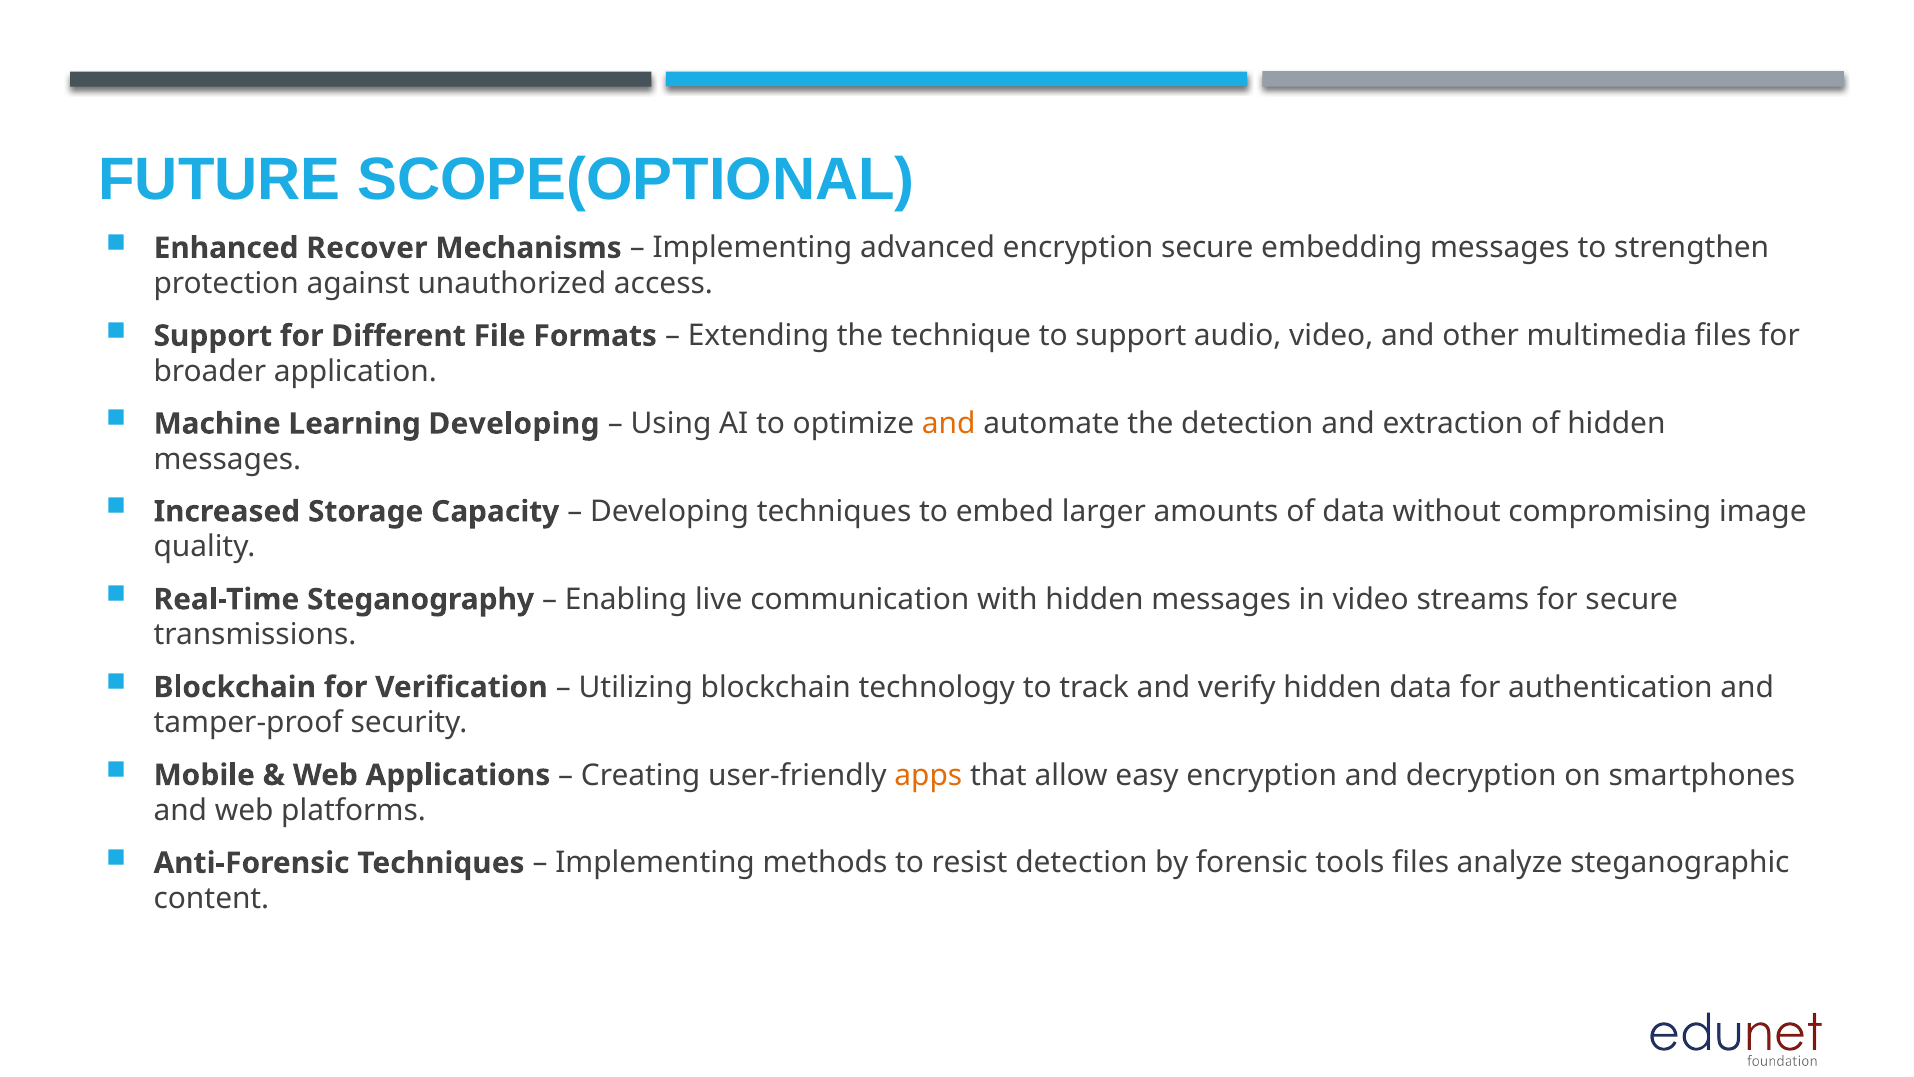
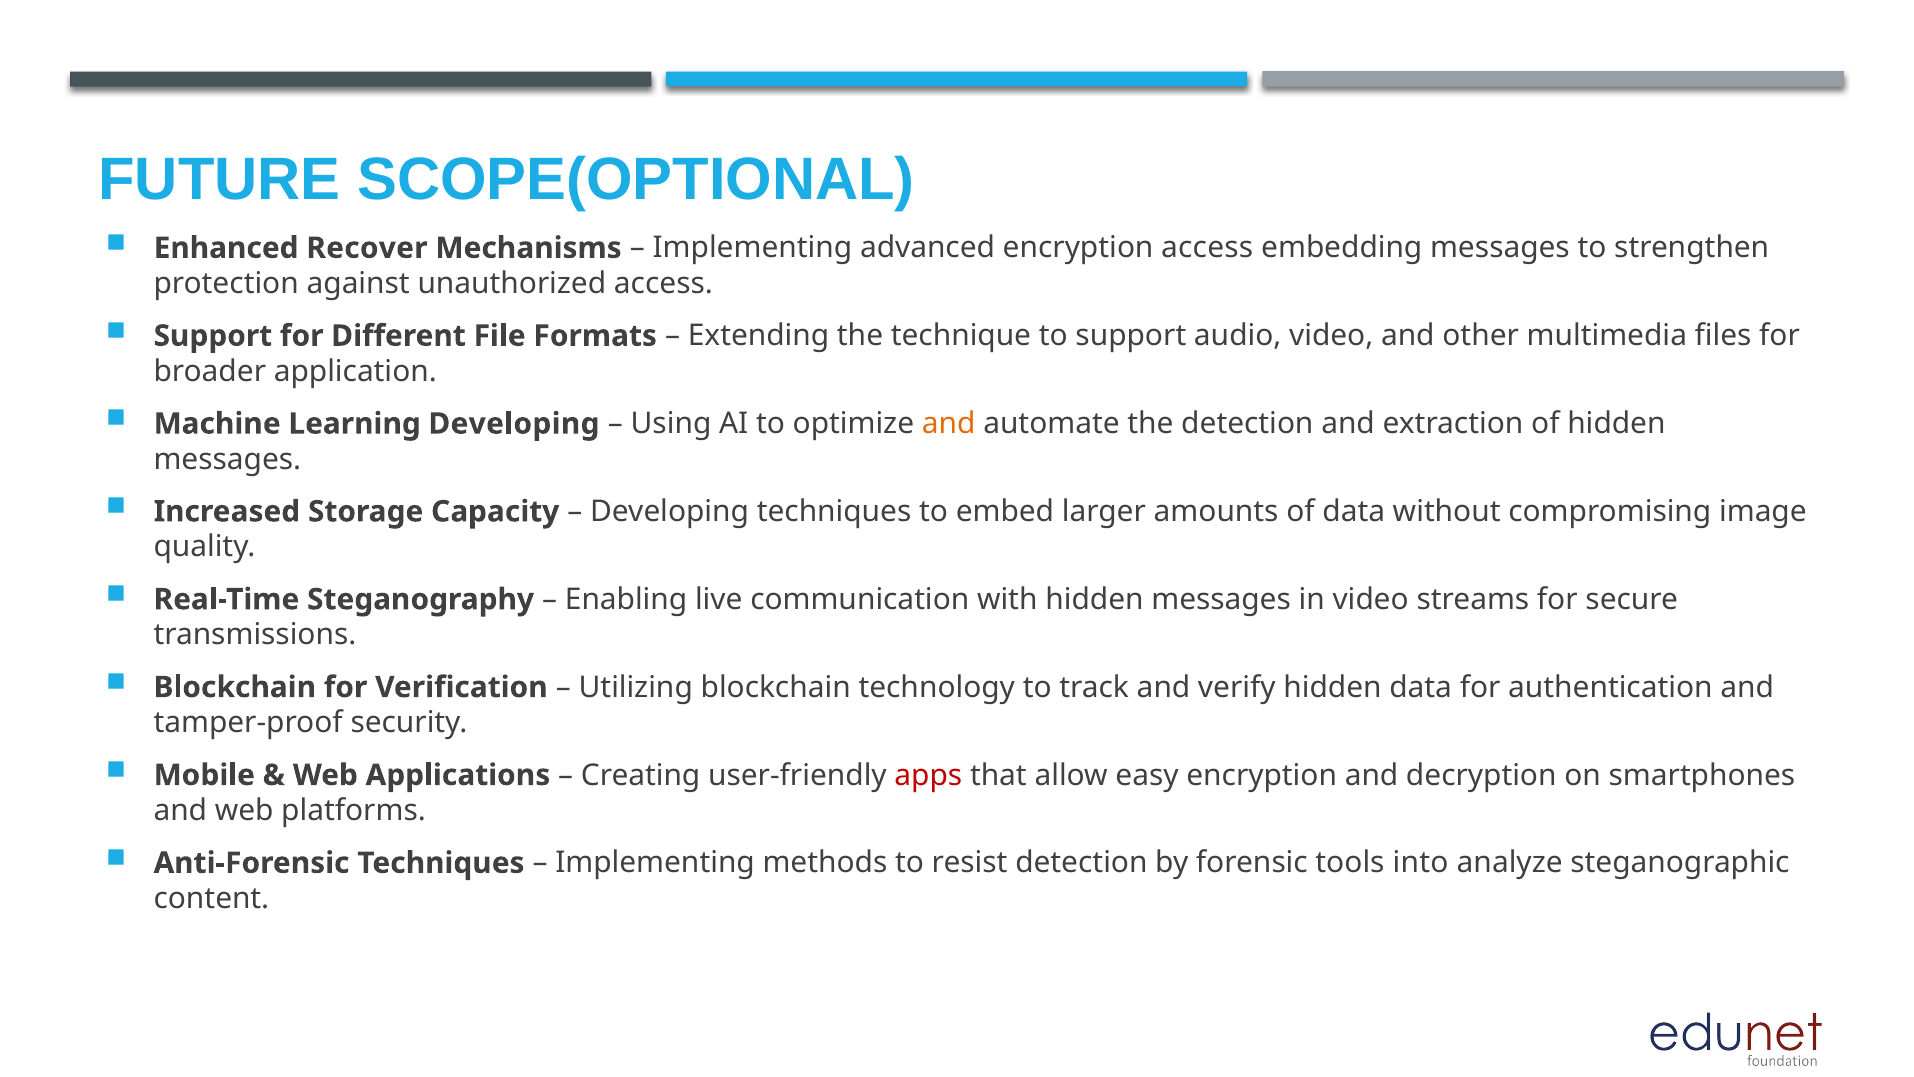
encryption secure: secure -> access
apps colour: orange -> red
tools files: files -> into
